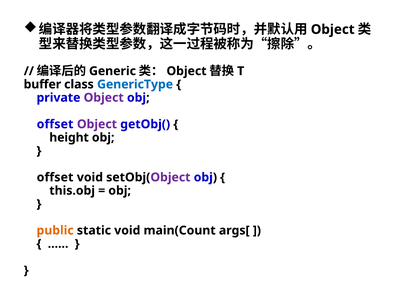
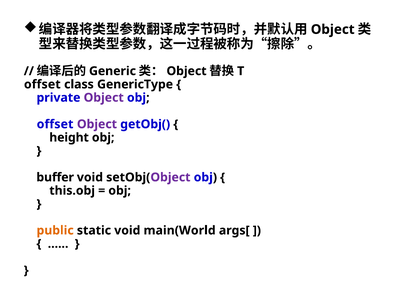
buffer at (42, 84): buffer -> offset
GenericType colour: blue -> black
offset at (55, 177): offset -> buffer
main(Count: main(Count -> main(World
